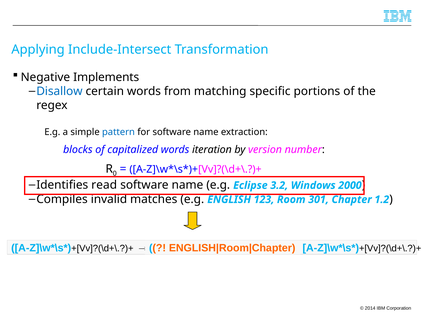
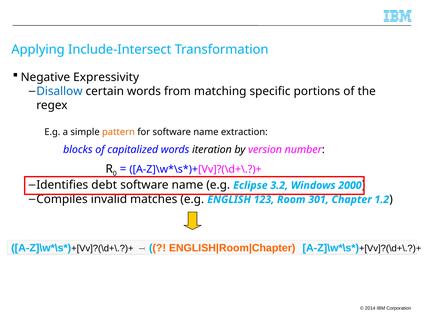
Implements: Implements -> Expressivity
pattern colour: blue -> orange
read: read -> debt
